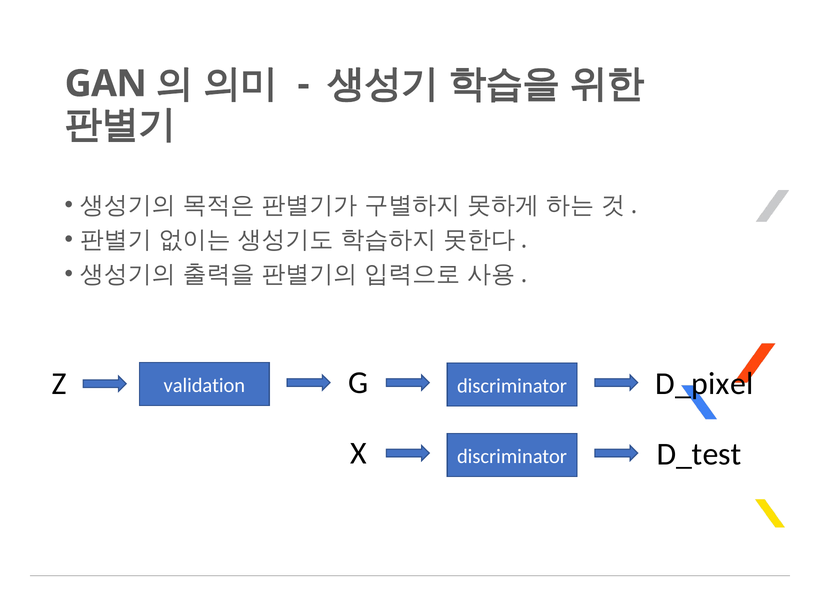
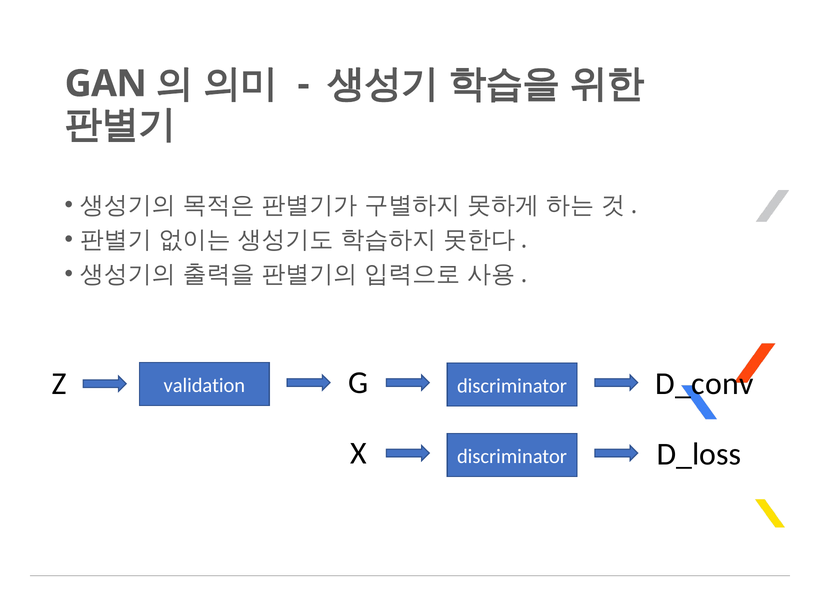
D_pixel: D_pixel -> D_conv
D_test: D_test -> D_loss
